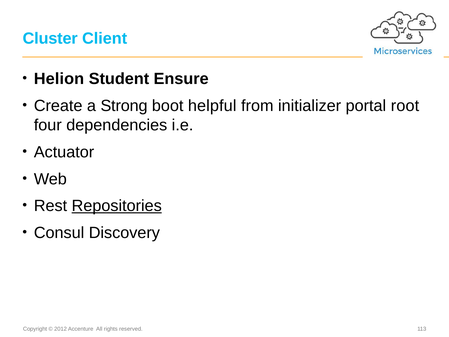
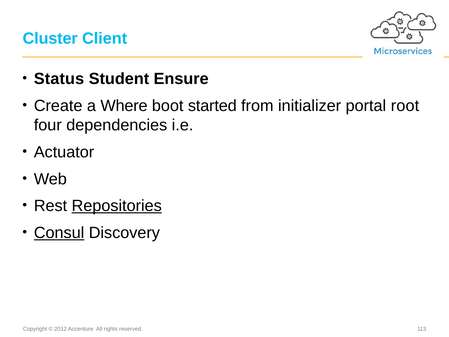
Helion: Helion -> Status
Strong: Strong -> Where
helpful: helpful -> started
Consul underline: none -> present
